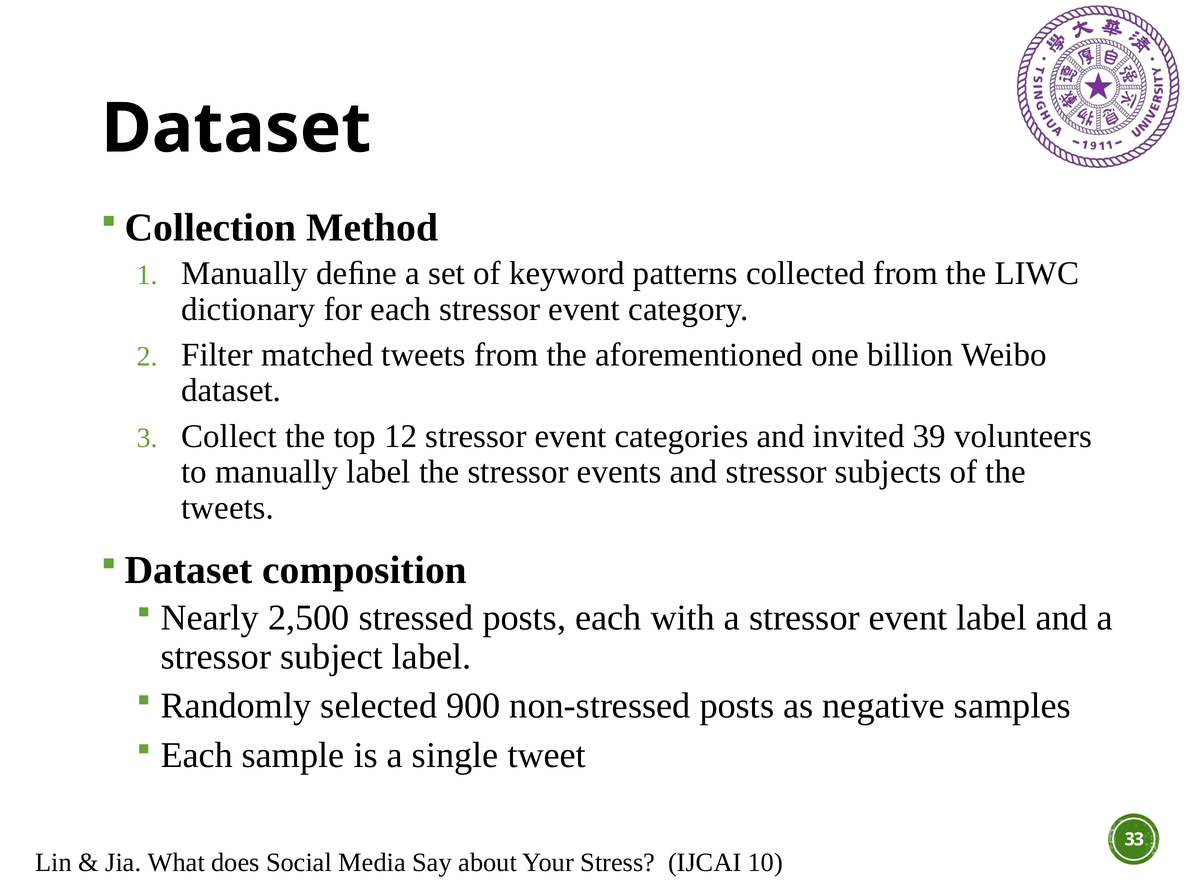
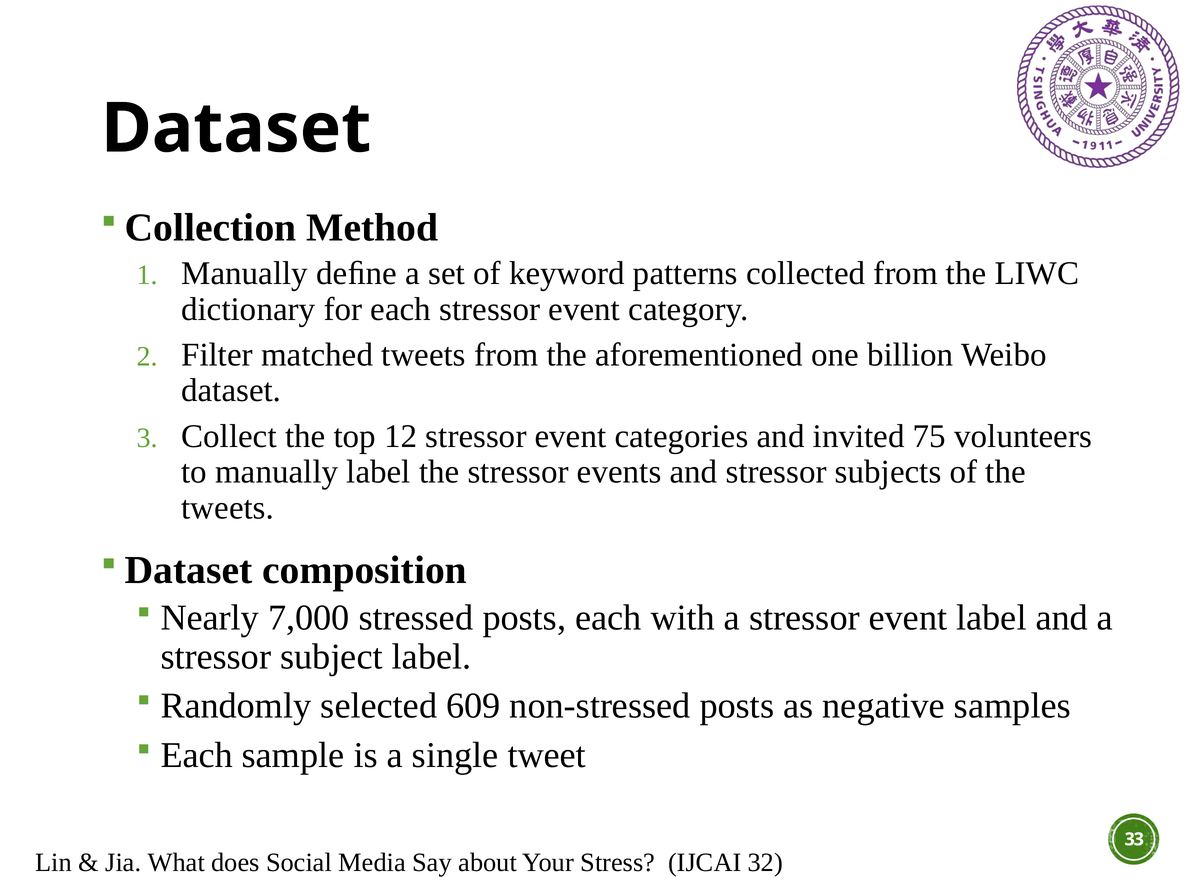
39: 39 -> 75
2,500: 2,500 -> 7,000
900: 900 -> 609
10: 10 -> 32
